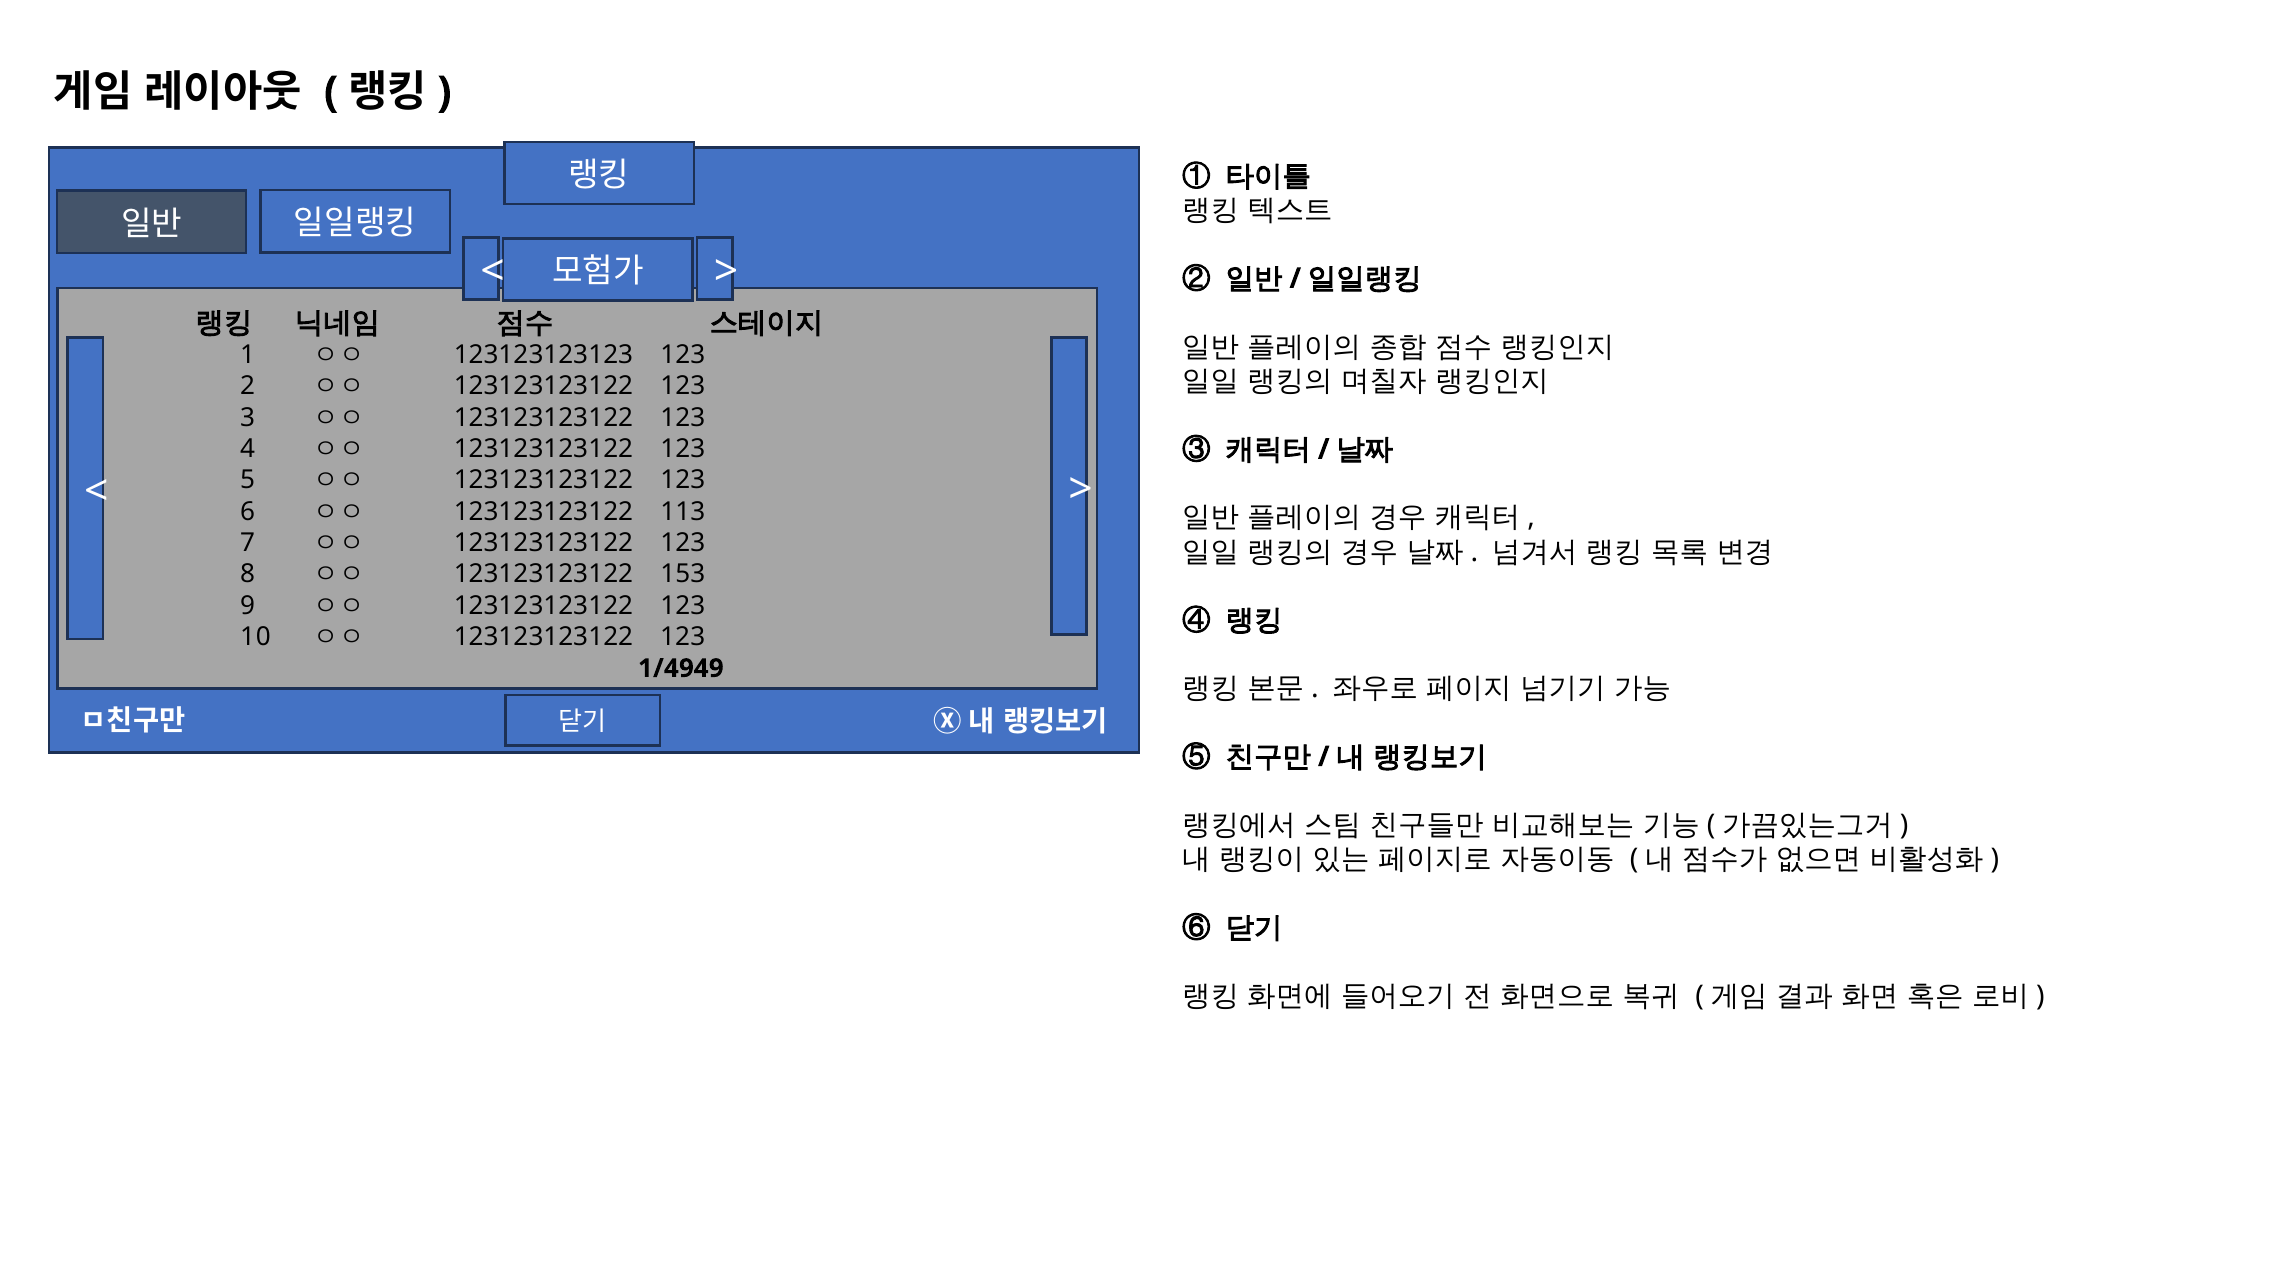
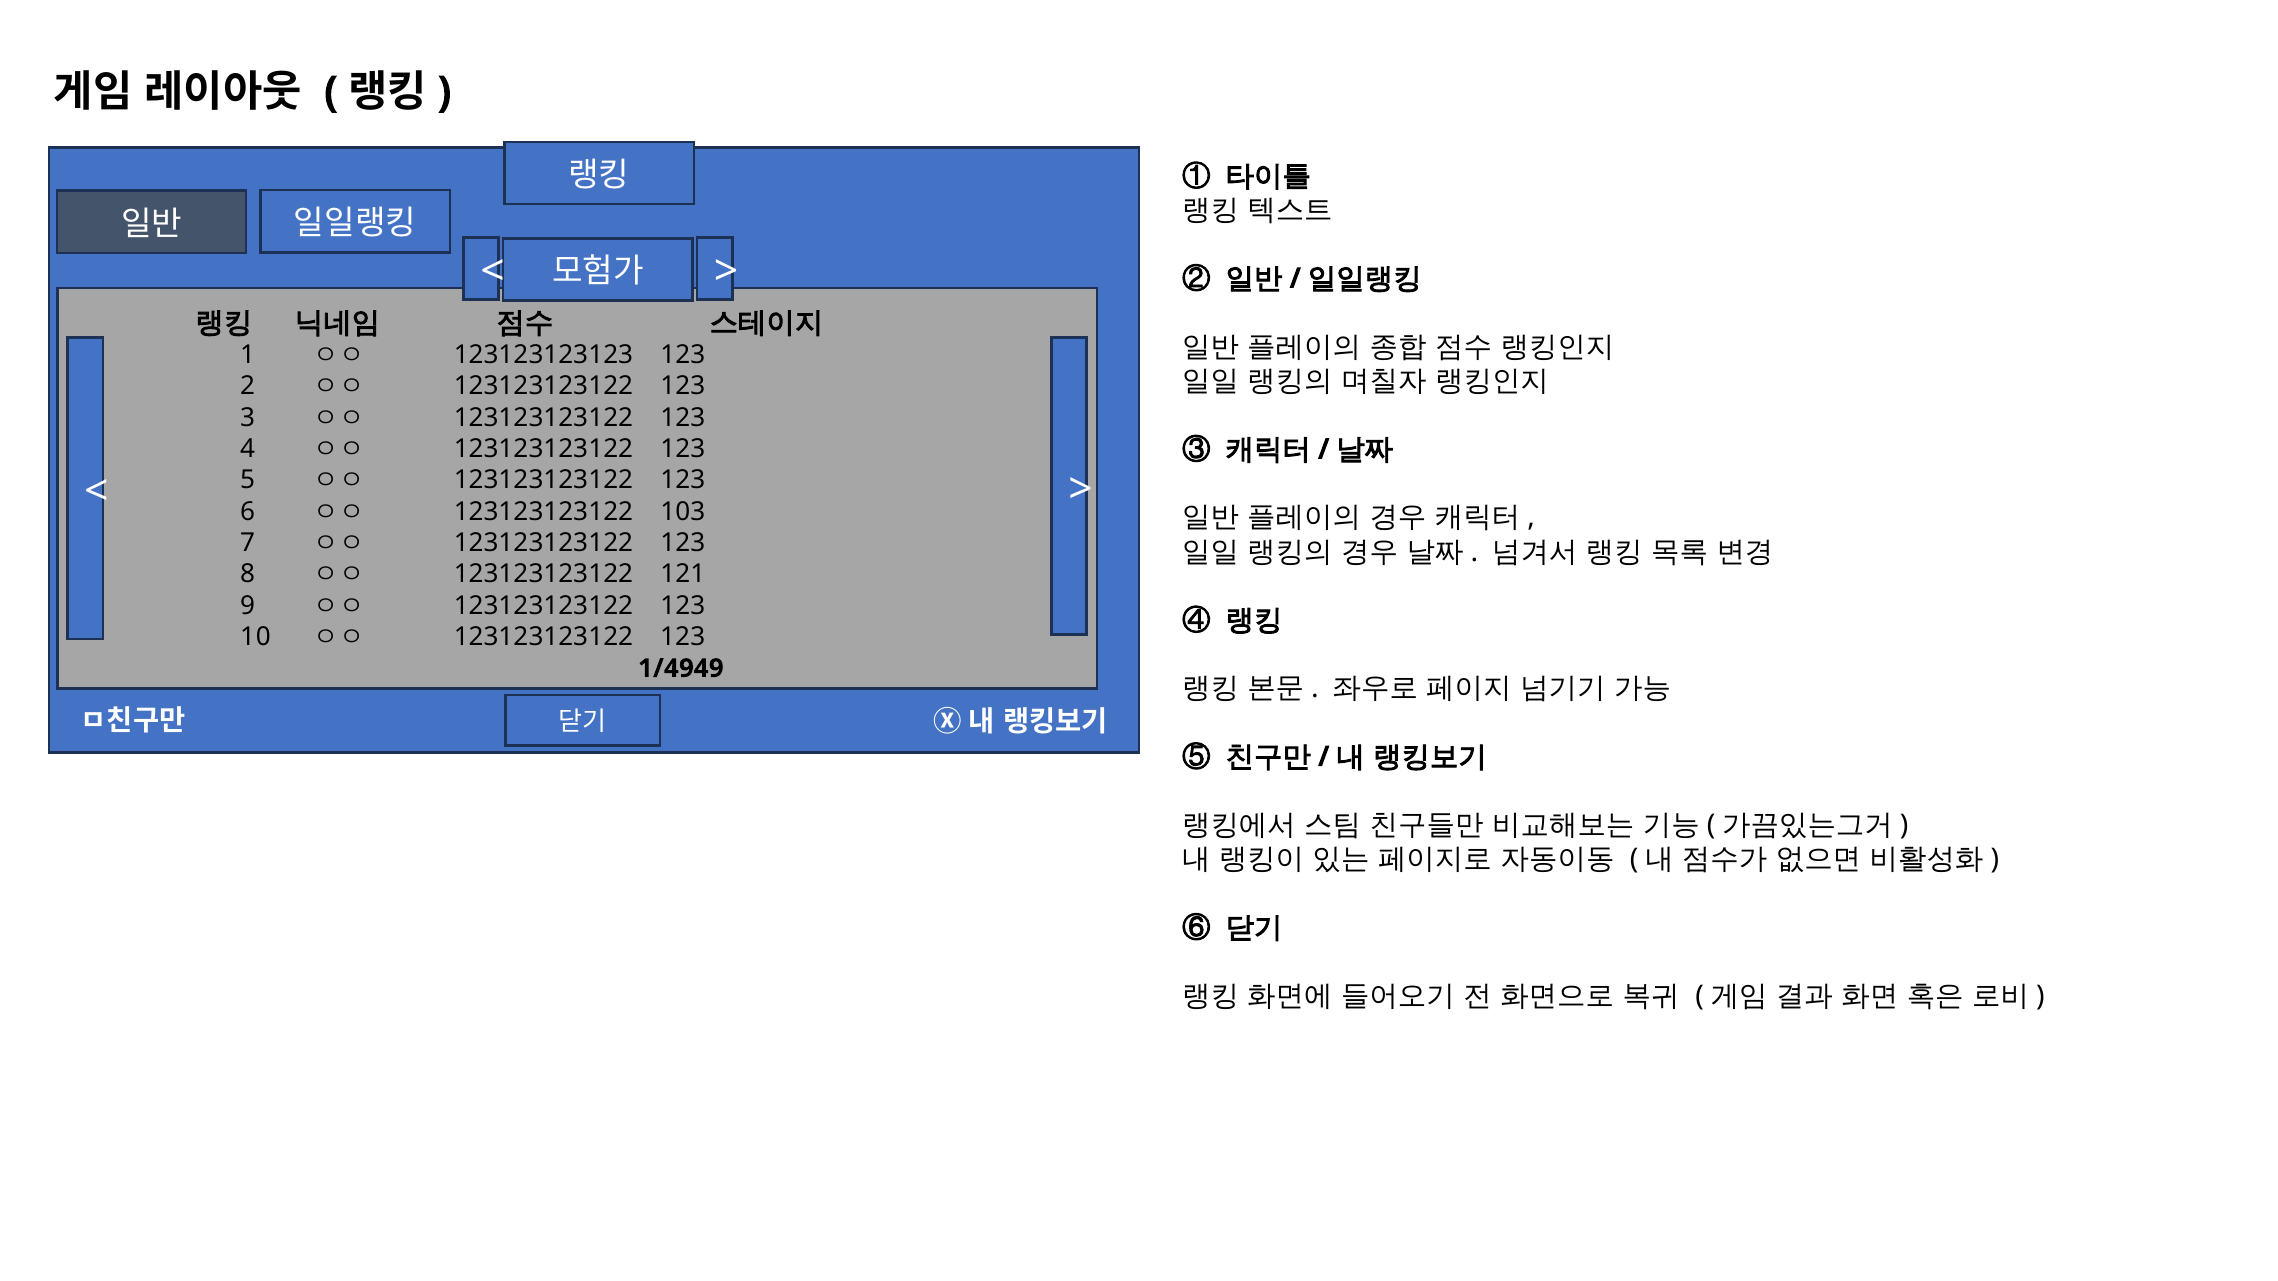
113: 113 -> 103
153: 153 -> 121
